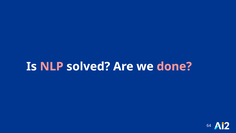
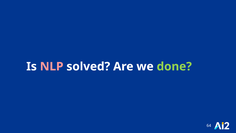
done colour: pink -> light green
